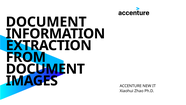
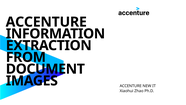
DOCUMENT at (46, 22): DOCUMENT -> ACCENTURE
